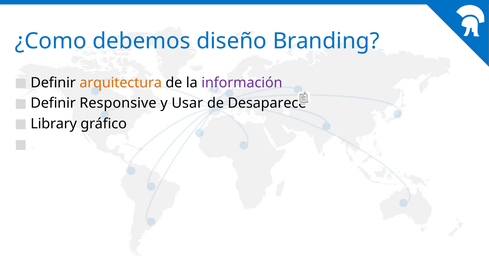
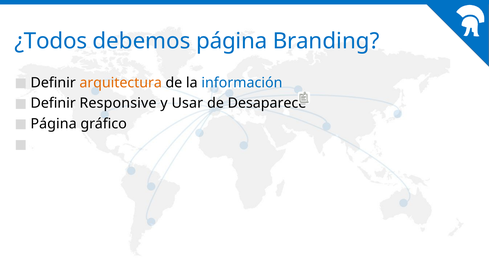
¿Como: ¿Como -> ¿Todos
debemos diseño: diseño -> página
información colour: purple -> blue
Library at (54, 124): Library -> Página
